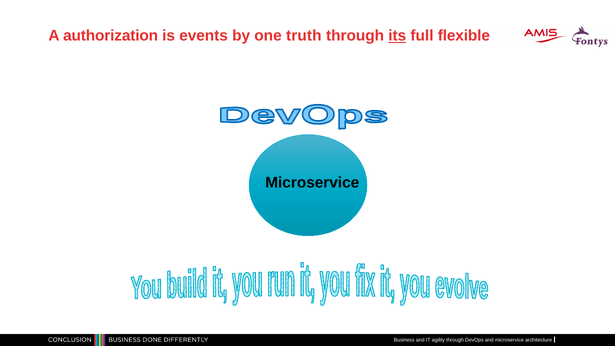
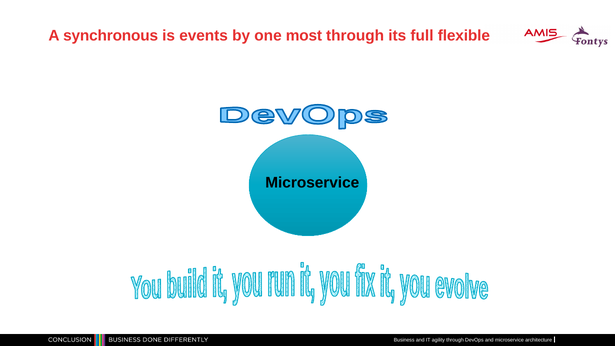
authorization: authorization -> synchronous
truth: truth -> most
its underline: present -> none
